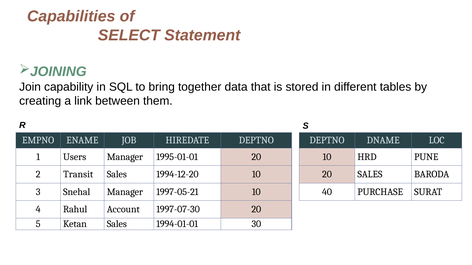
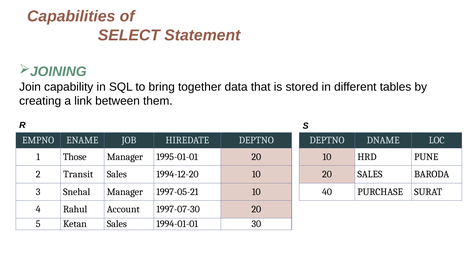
Users: Users -> Those
